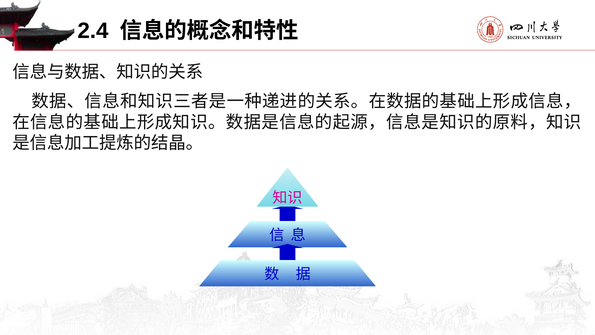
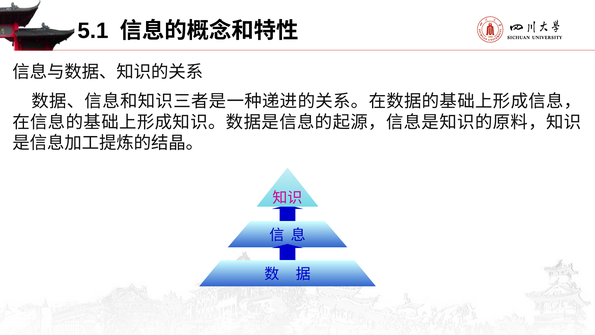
2.4: 2.4 -> 5.1
